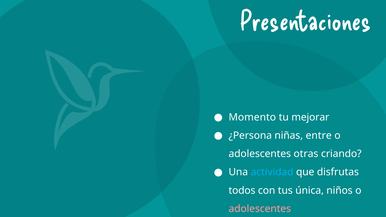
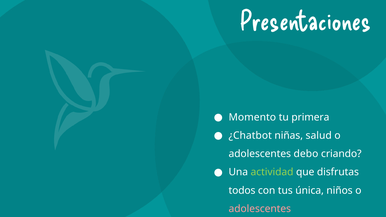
mejorar: mejorar -> primera
¿Persona: ¿Persona -> ¿Chatbot
entre: entre -> salud
otras: otras -> debo
actividad colour: light blue -> light green
